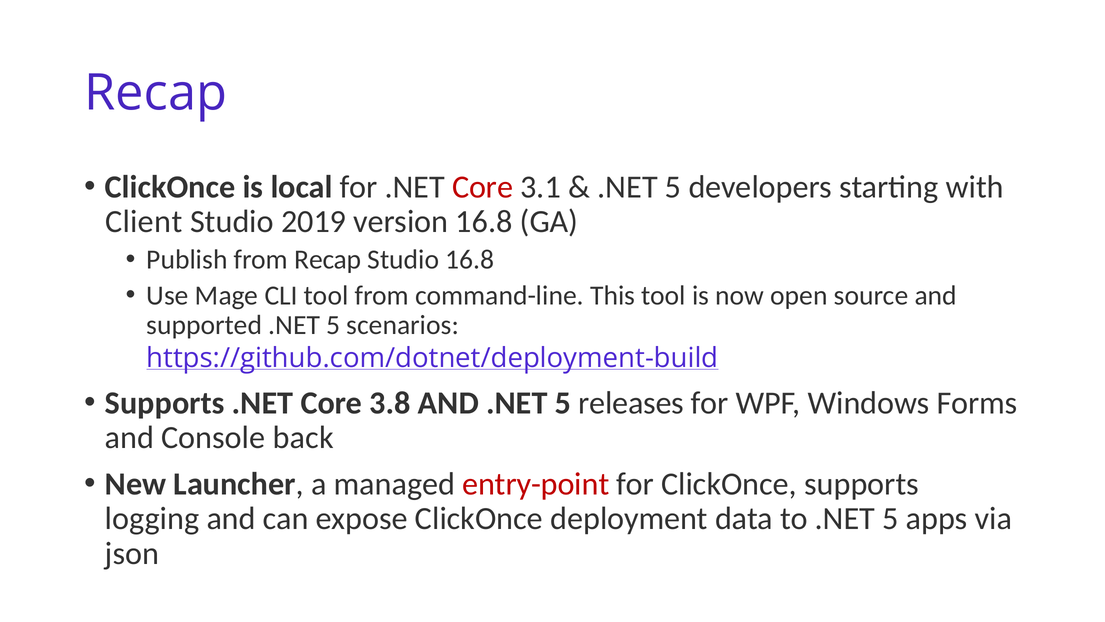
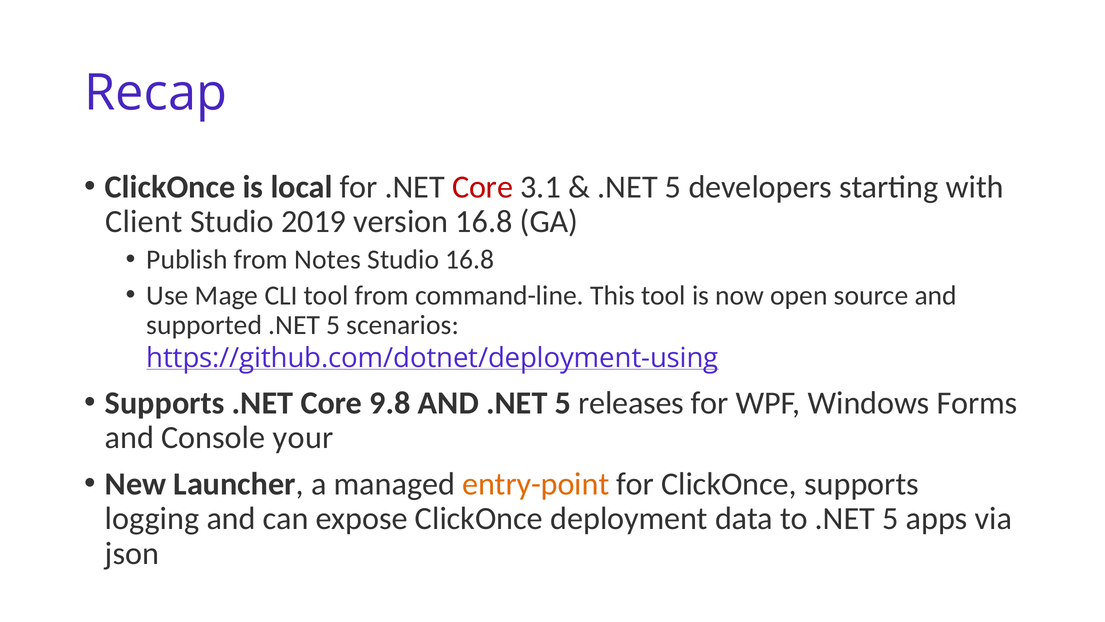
from Recap: Recap -> Notes
https://github.com/dotnet/deployment-build: https://github.com/dotnet/deployment-build -> https://github.com/dotnet/deployment-using
3.8: 3.8 -> 9.8
back: back -> your
entry-point colour: red -> orange
